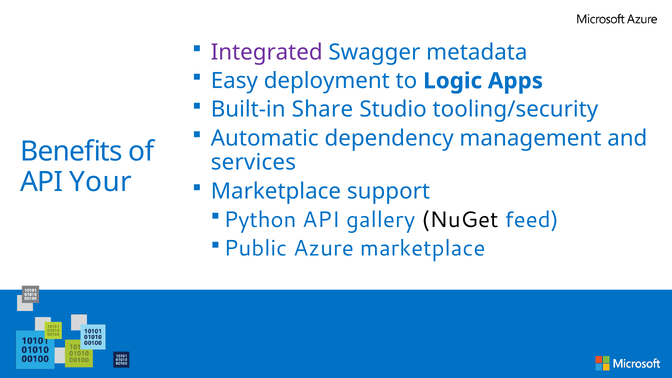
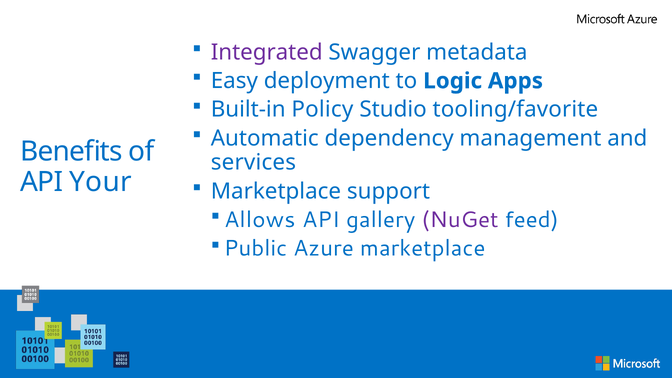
Share: Share -> Policy
tooling/security: tooling/security -> tooling/favorite
Python: Python -> Allows
NuGet colour: black -> purple
